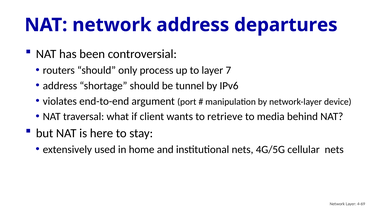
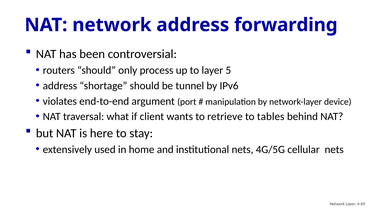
departures: departures -> forwarding
7: 7 -> 5
media: media -> tables
